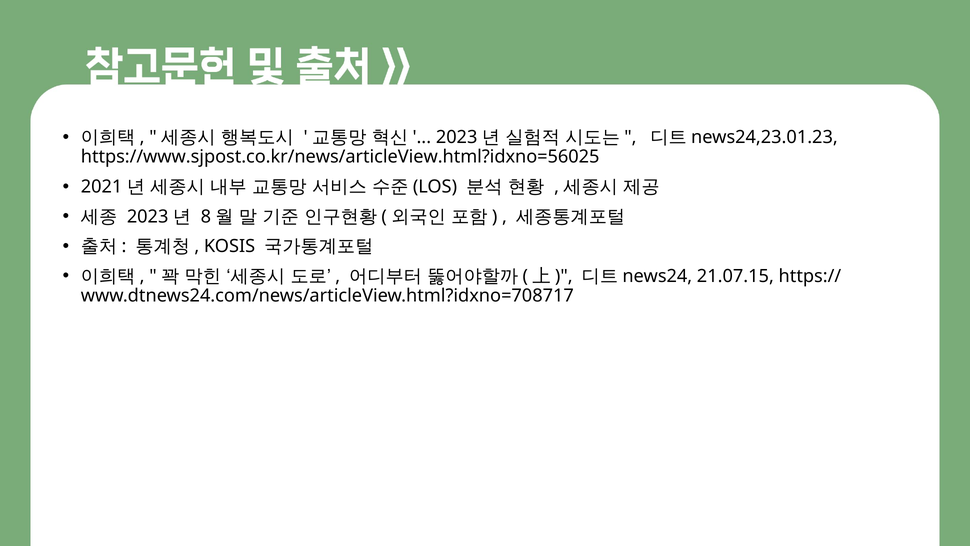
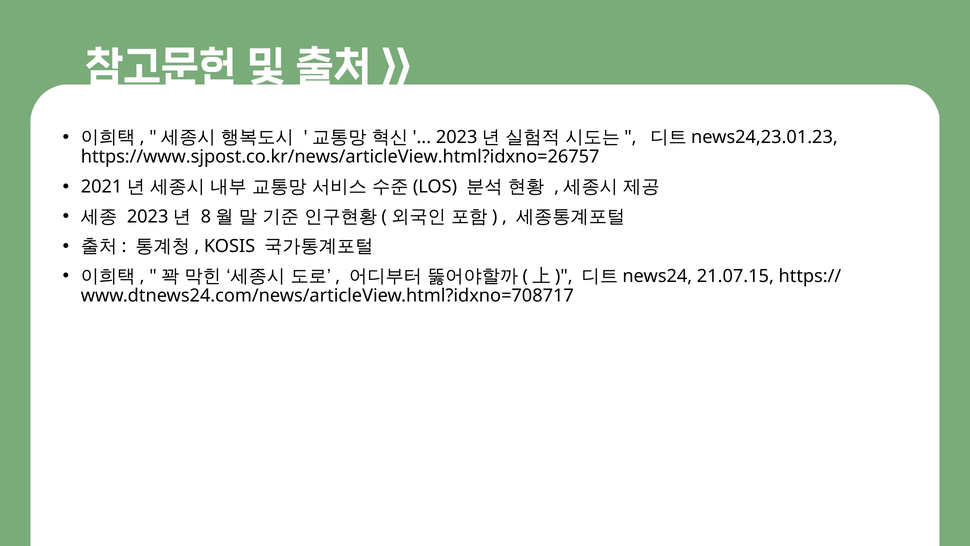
https://www.sjpost.co.kr/news/articleView.html?idxno=56025: https://www.sjpost.co.kr/news/articleView.html?idxno=56025 -> https://www.sjpost.co.kr/news/articleView.html?idxno=26757
